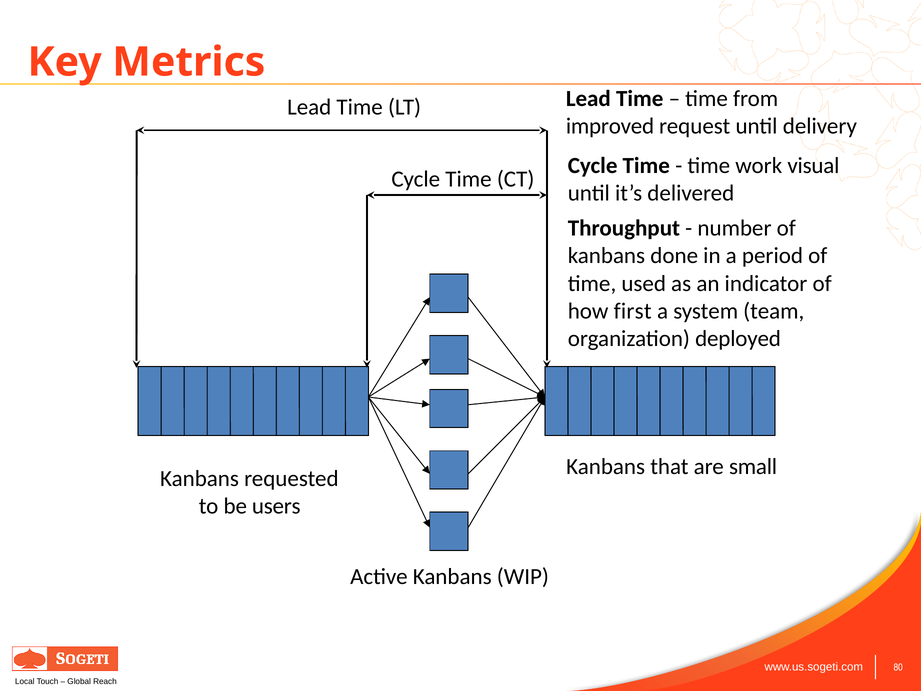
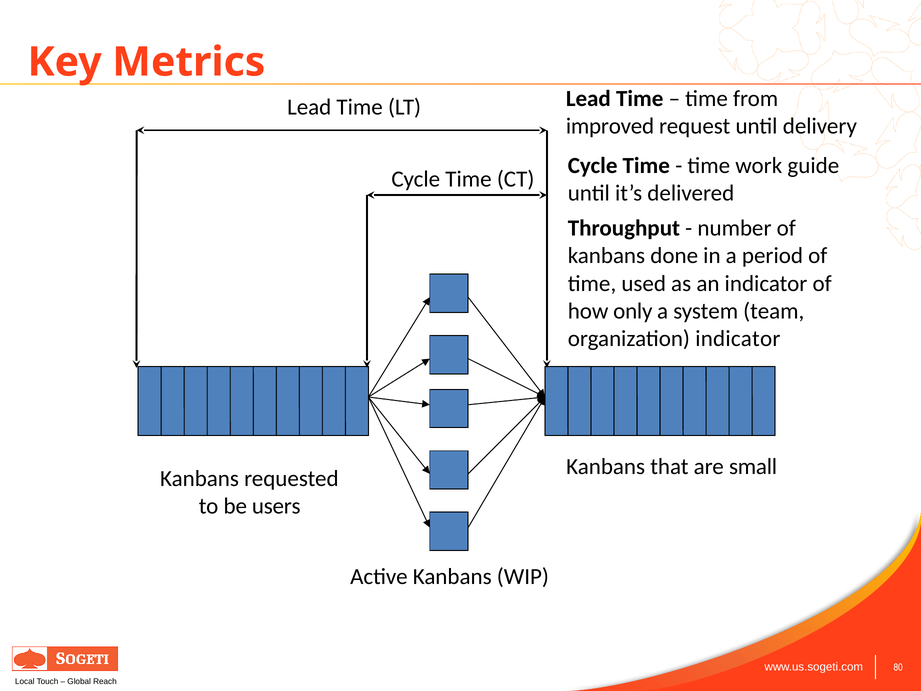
visual: visual -> guide
first: first -> only
organization deployed: deployed -> indicator
